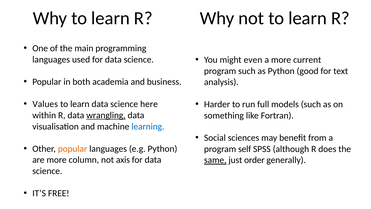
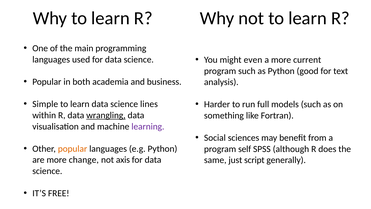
Values: Values -> Simple
here: here -> lines
learning colour: blue -> purple
column: column -> change
same underline: present -> none
order: order -> script
